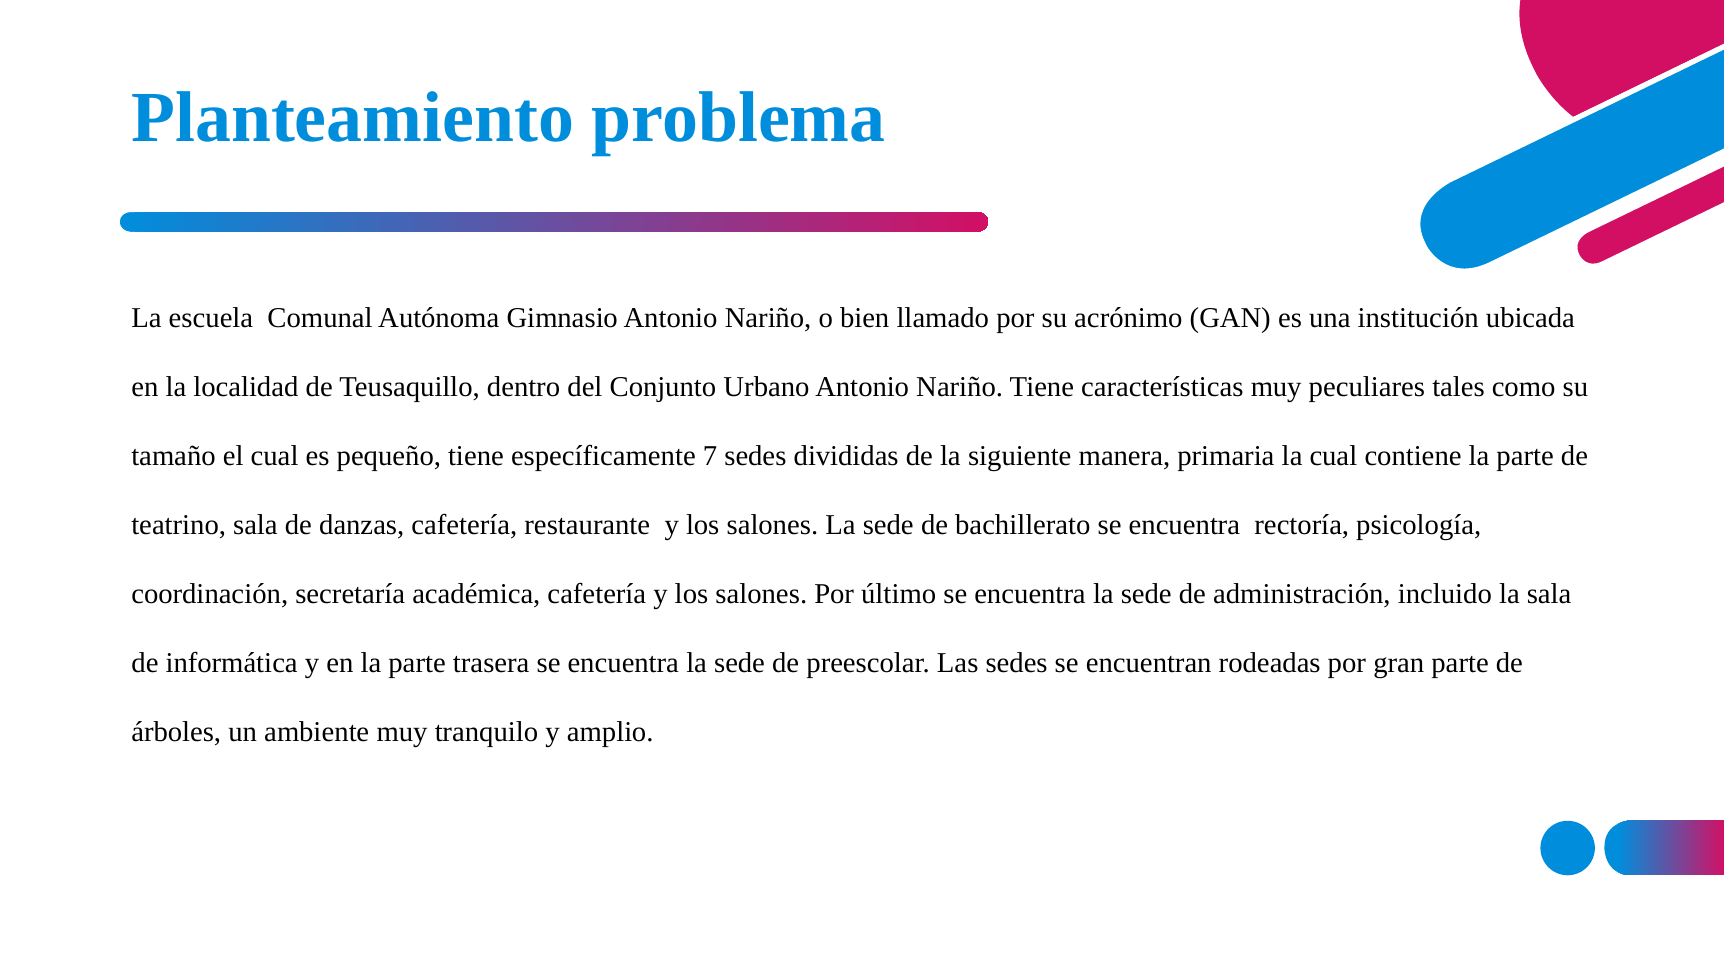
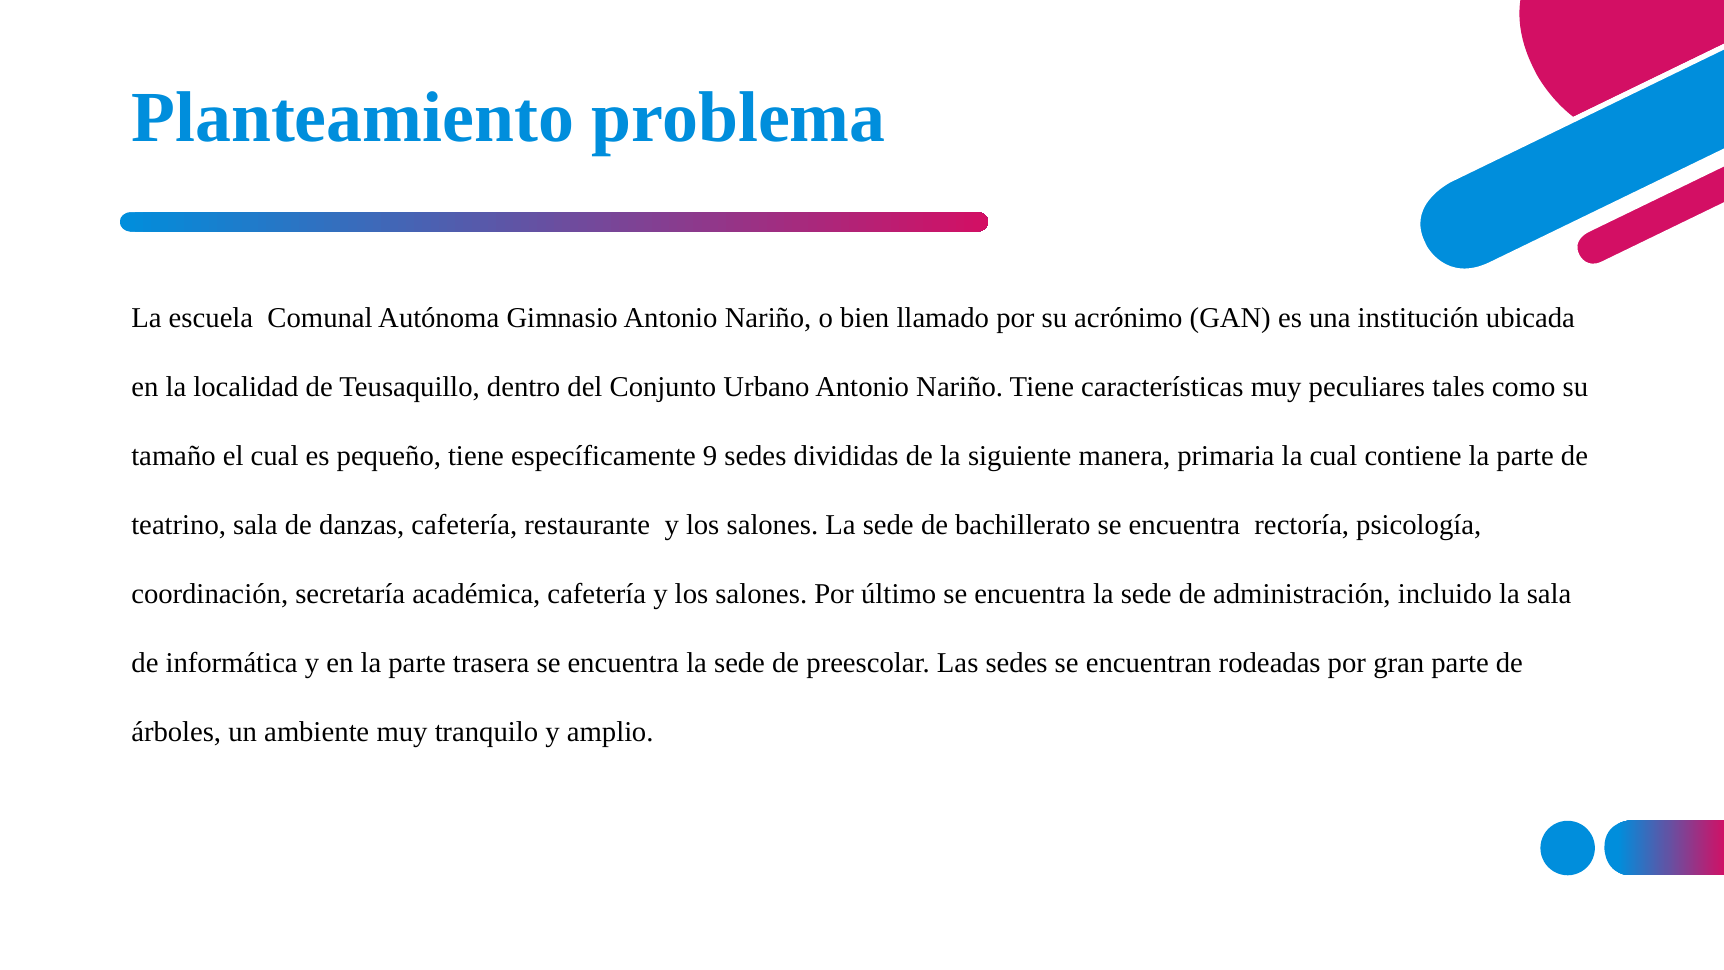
7: 7 -> 9
